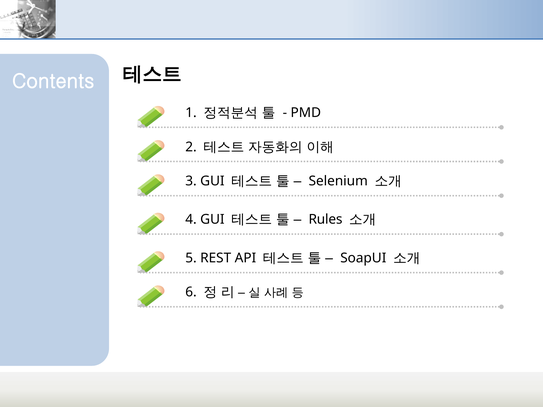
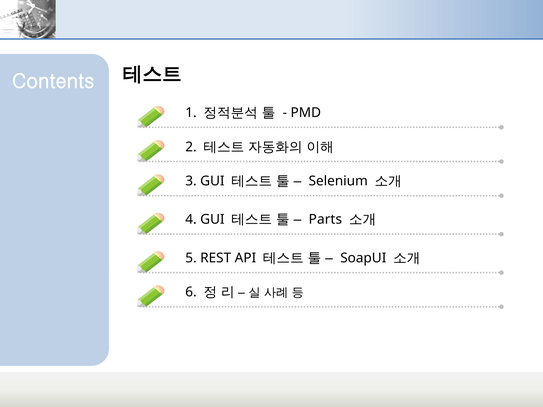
Rules: Rules -> Parts
